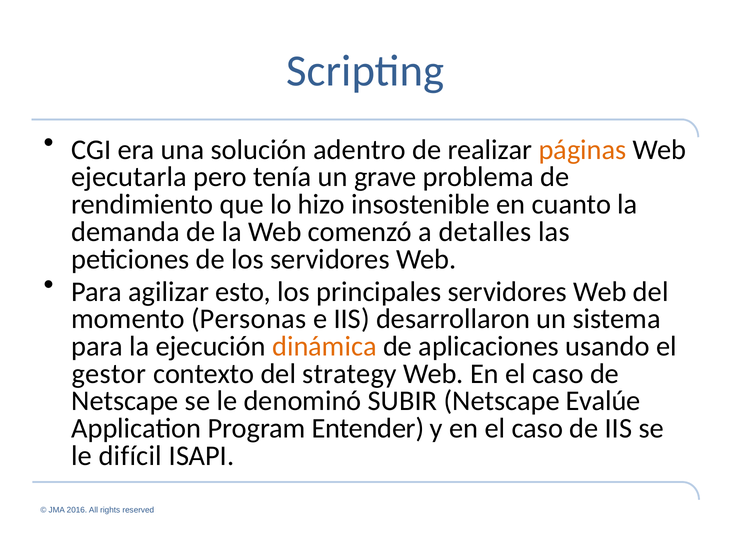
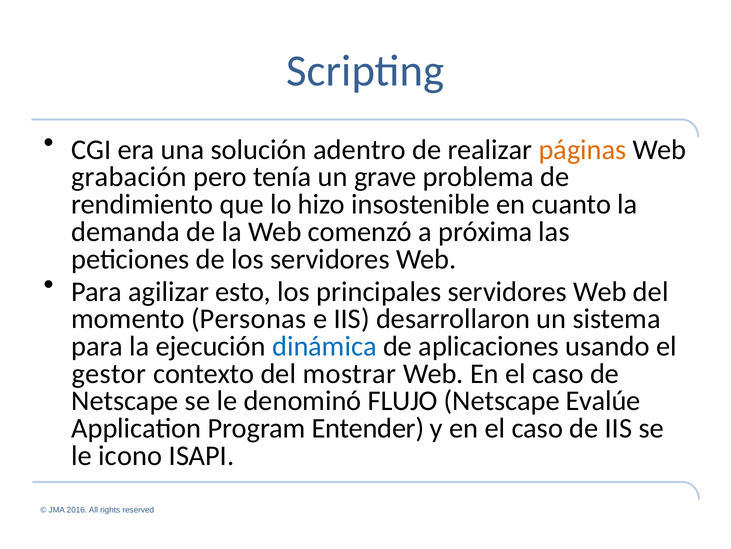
ejecutarla: ejecutarla -> grabación
detalles: detalles -> próxima
dinámica colour: orange -> blue
strategy: strategy -> mostrar
SUBIR: SUBIR -> FLUJO
difícil: difícil -> icono
